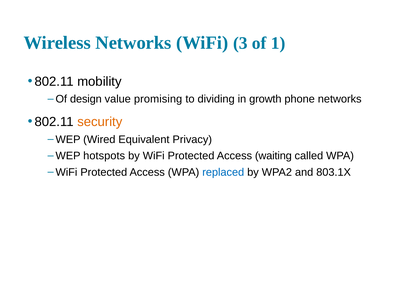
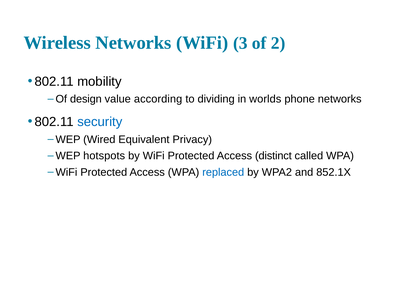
1: 1 -> 2
promising: promising -> according
growth: growth -> worlds
security colour: orange -> blue
waiting: waiting -> distinct
803.1X: 803.1X -> 852.1X
